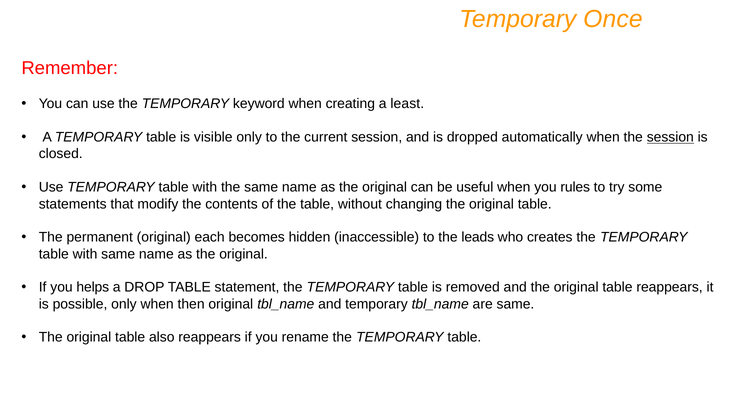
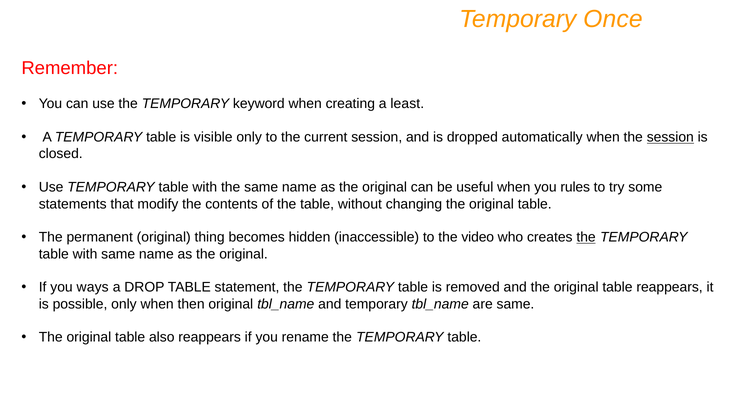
each: each -> thing
leads: leads -> video
the at (586, 237) underline: none -> present
helps: helps -> ways
